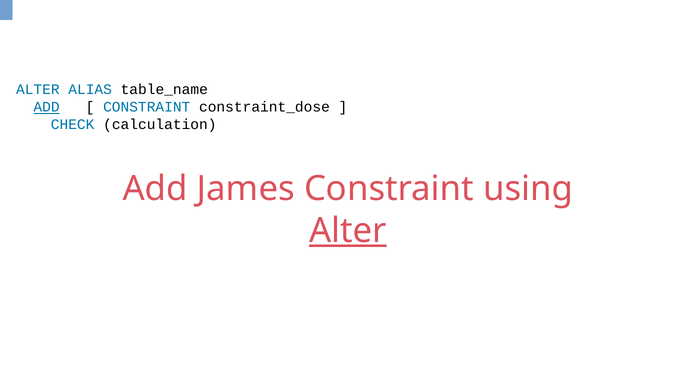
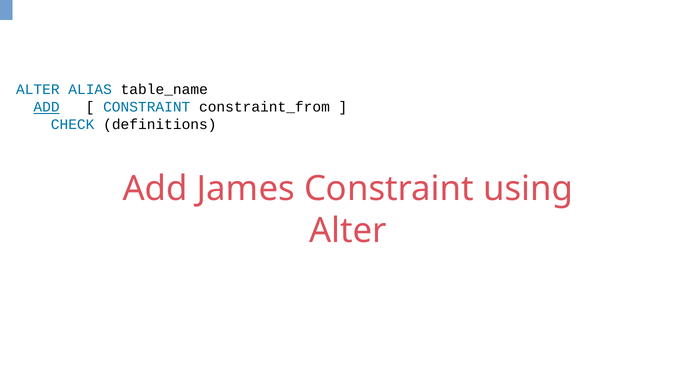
constraint_dose: constraint_dose -> constraint_from
calculation: calculation -> definitions
Alter at (348, 230) underline: present -> none
